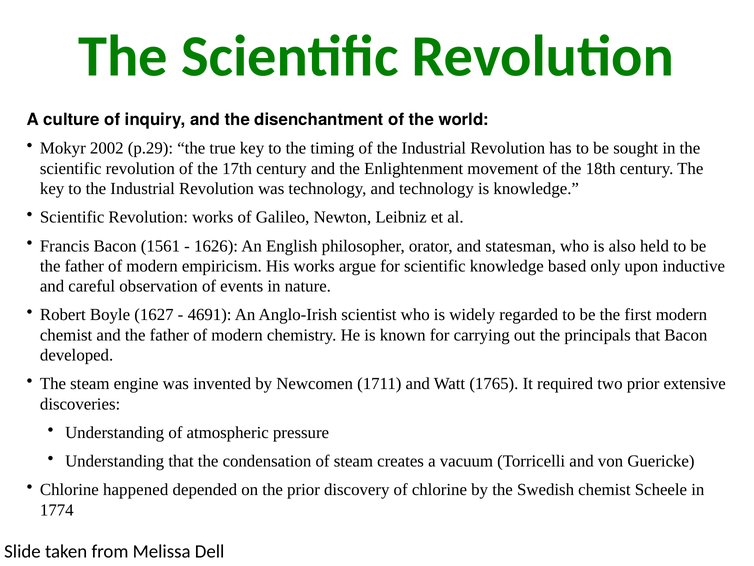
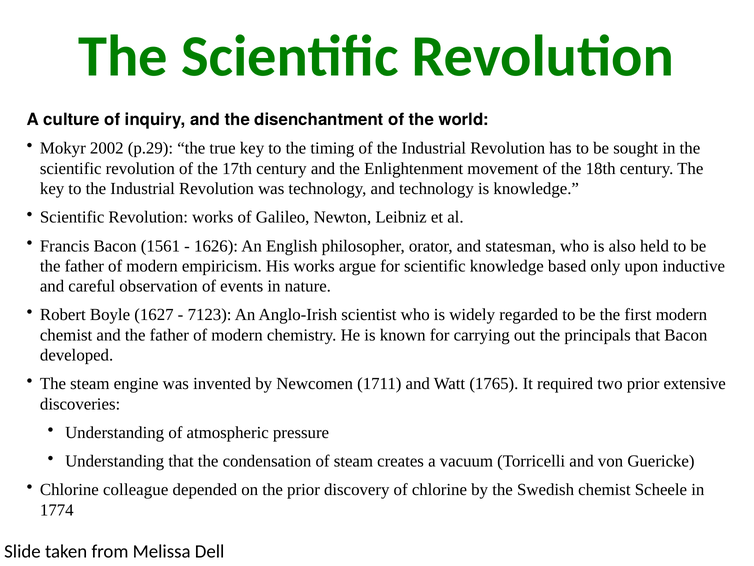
4691: 4691 -> 7123
happened: happened -> colleague
